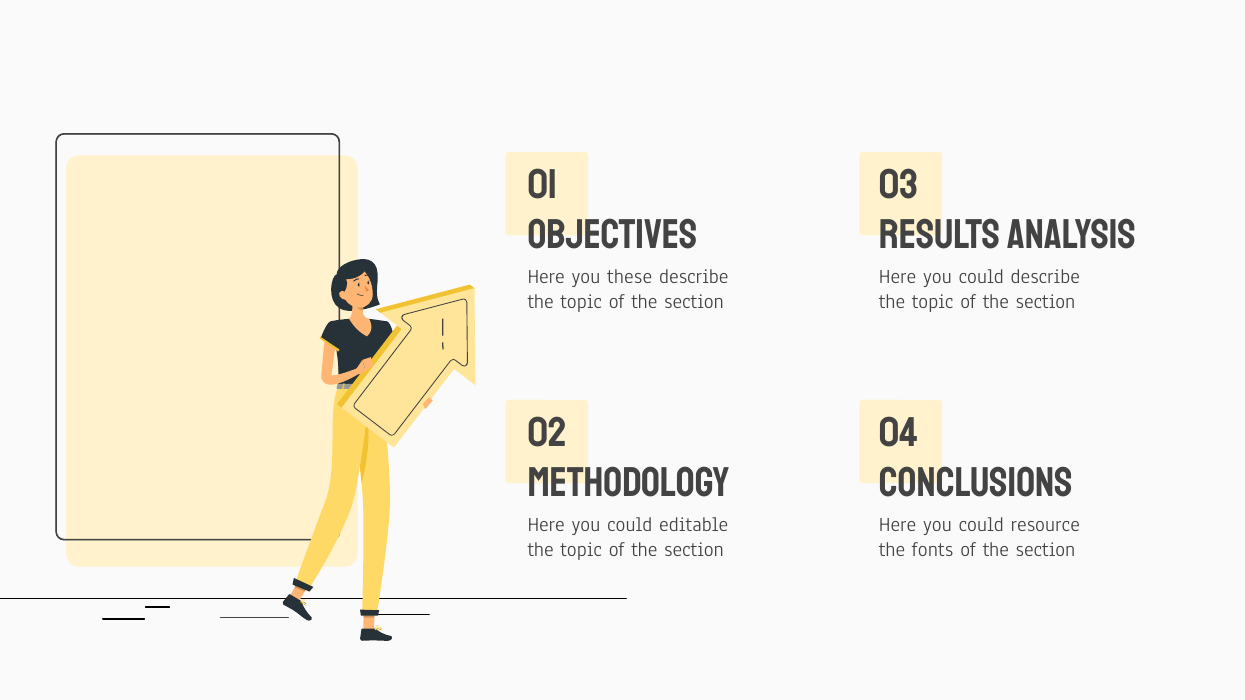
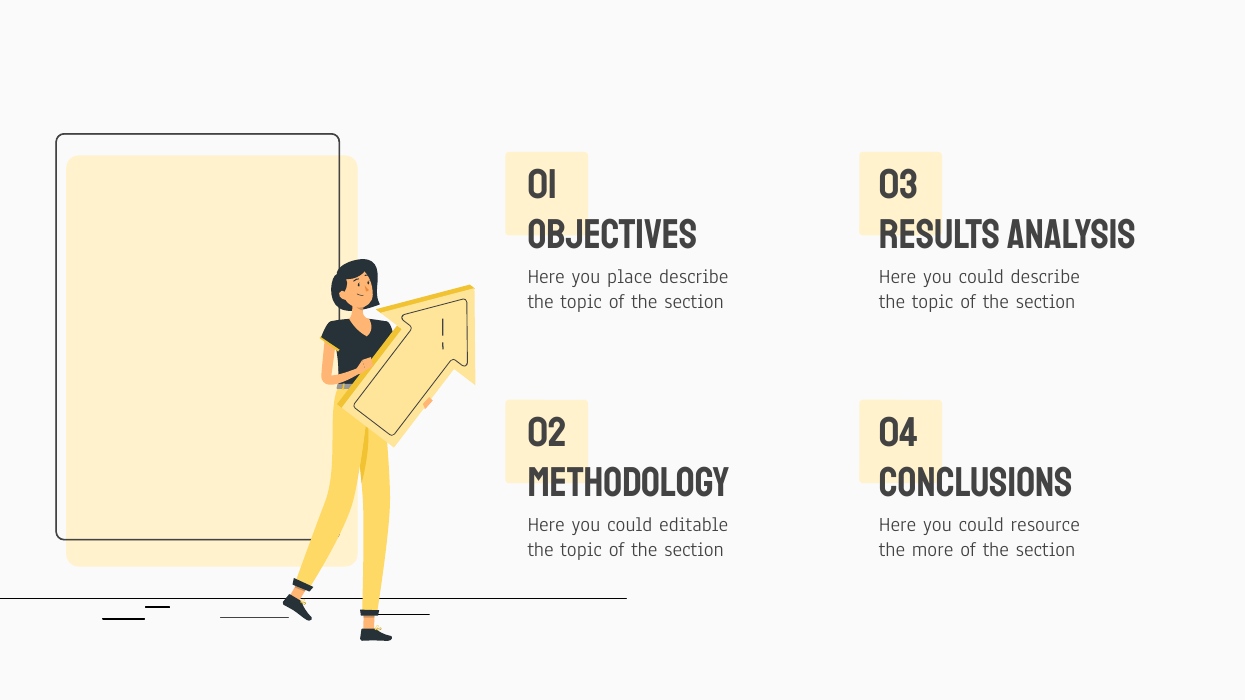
these: these -> place
fonts: fonts -> more
